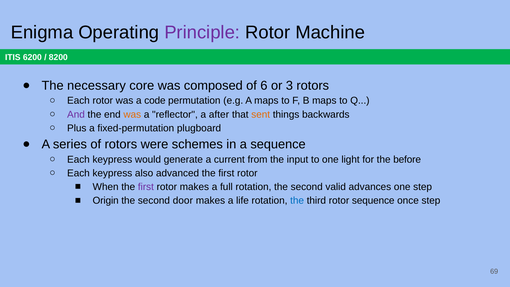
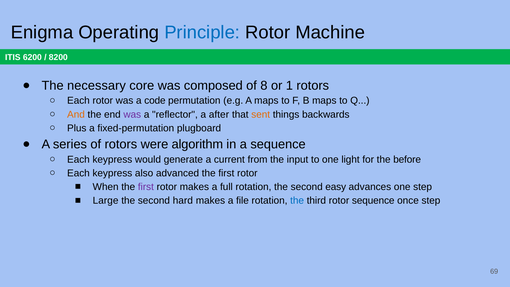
Principle colour: purple -> blue
6: 6 -> 8
3: 3 -> 1
And colour: purple -> orange
was at (132, 114) colour: orange -> purple
schemes: schemes -> algorithm
valid: valid -> easy
Origin: Origin -> Large
door: door -> hard
life: life -> file
